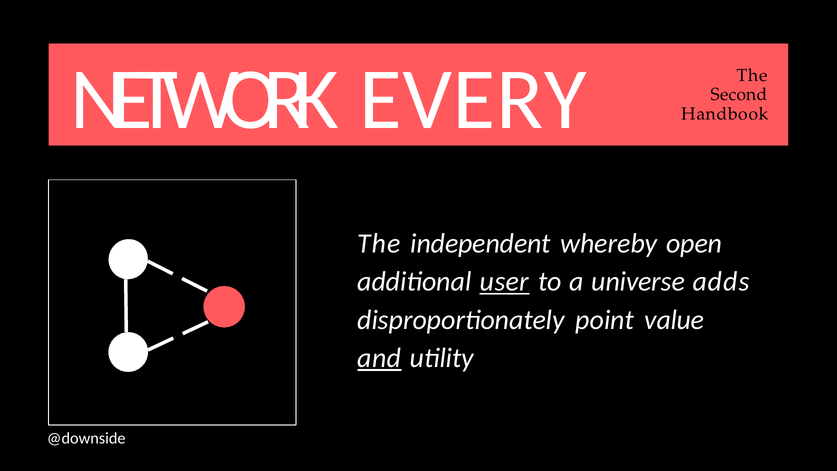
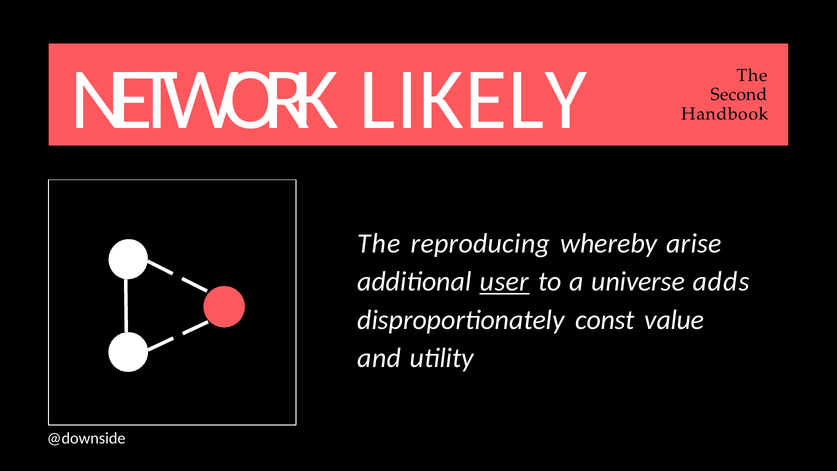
EVERY: EVERY -> LIKELY
independent: independent -> reproducing
open: open -> arise
point: point -> const
and underline: present -> none
